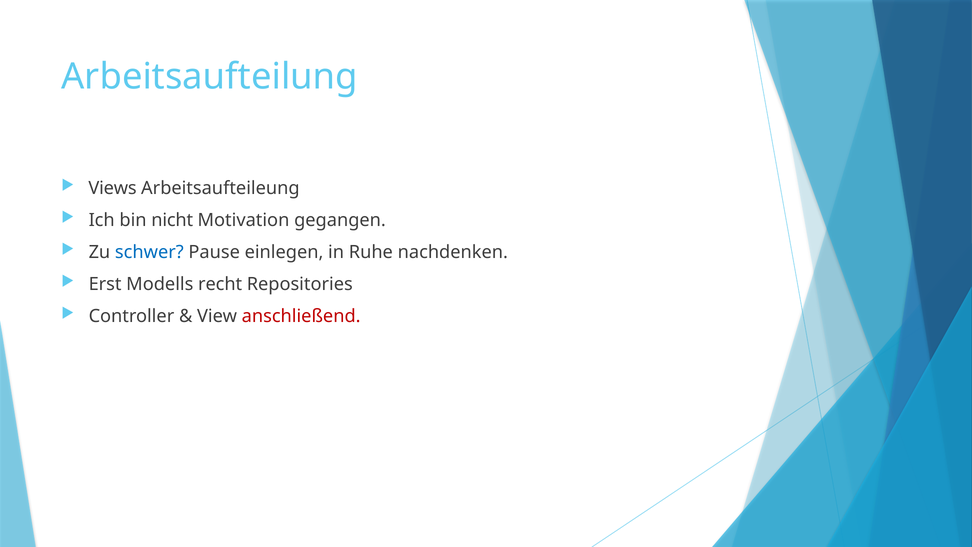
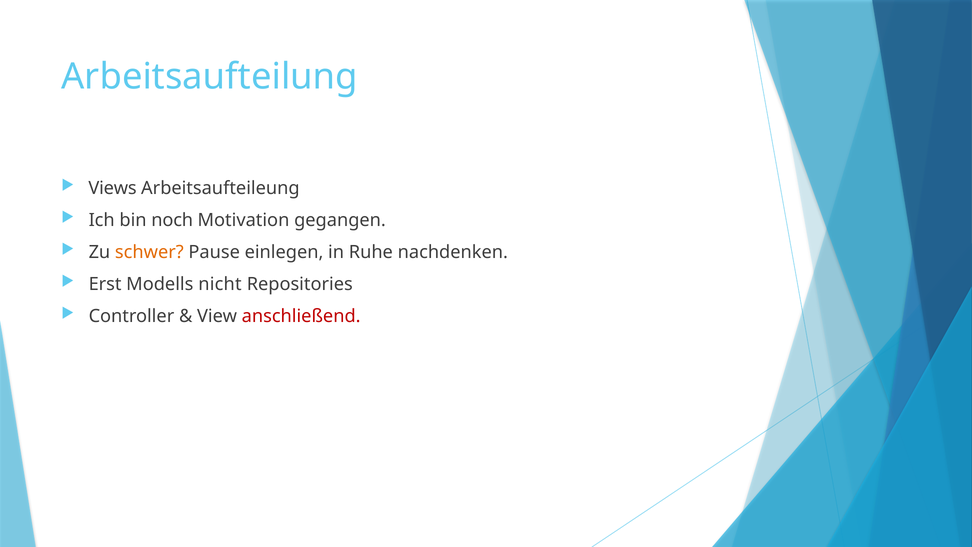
nicht: nicht -> noch
schwer colour: blue -> orange
recht: recht -> nicht
